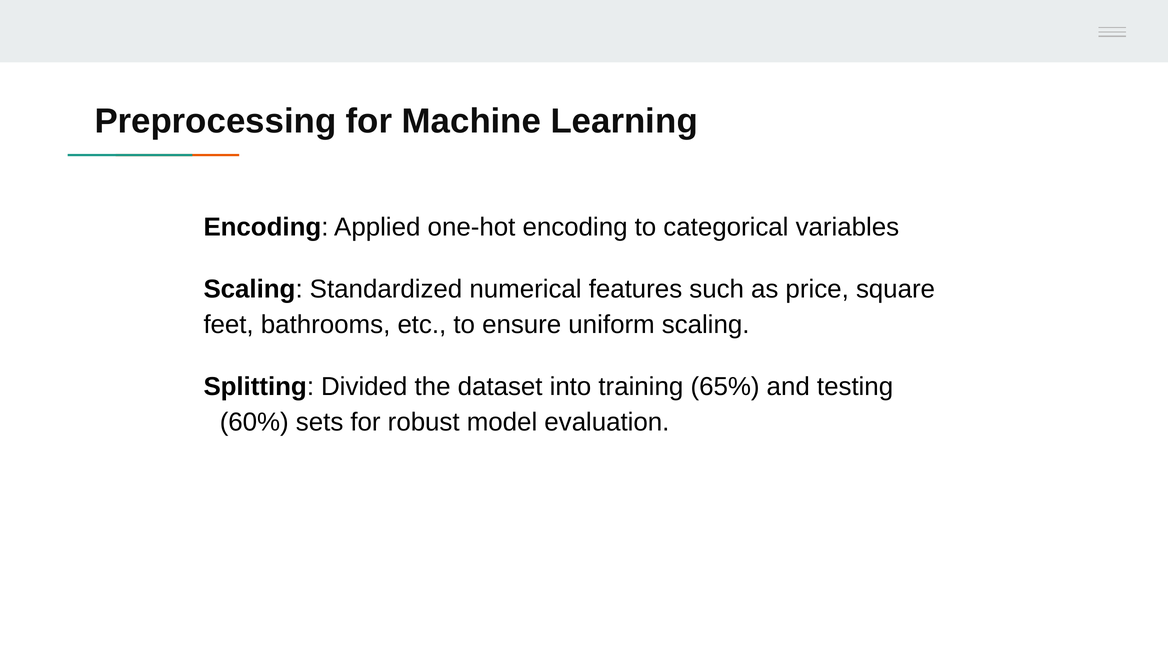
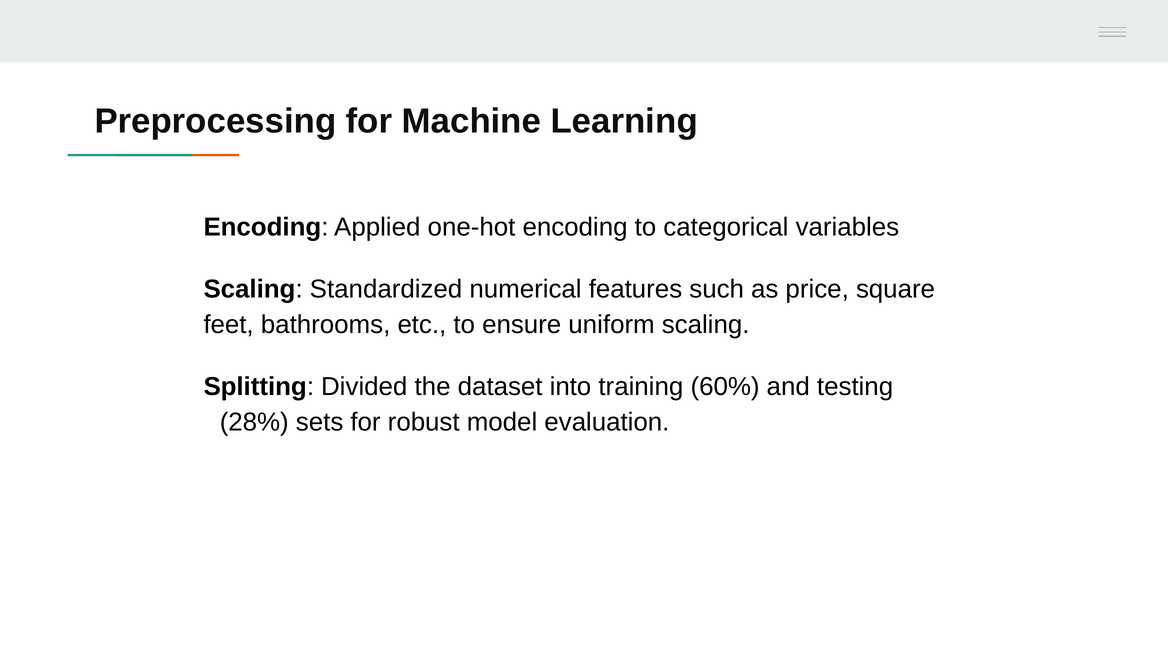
65%: 65% -> 60%
60%: 60% -> 28%
